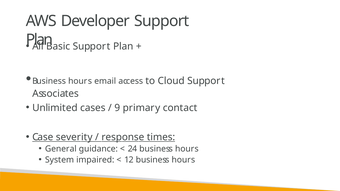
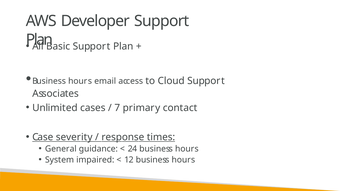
9: 9 -> 7
